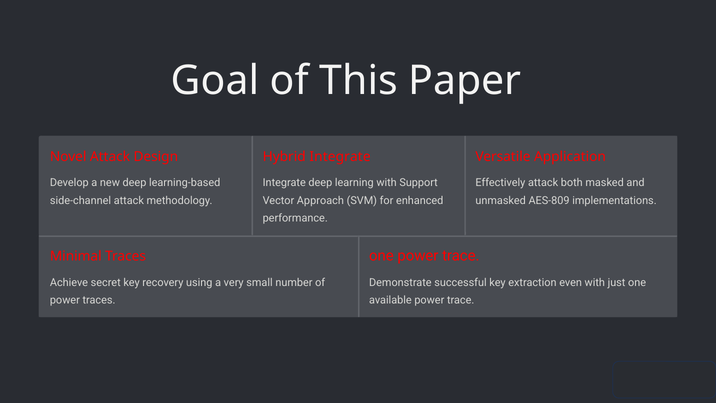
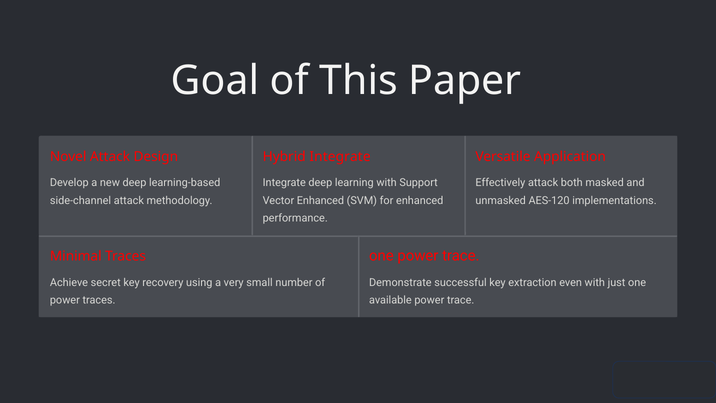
Vector Approach: Approach -> Enhanced
AES-809: AES-809 -> AES-120
